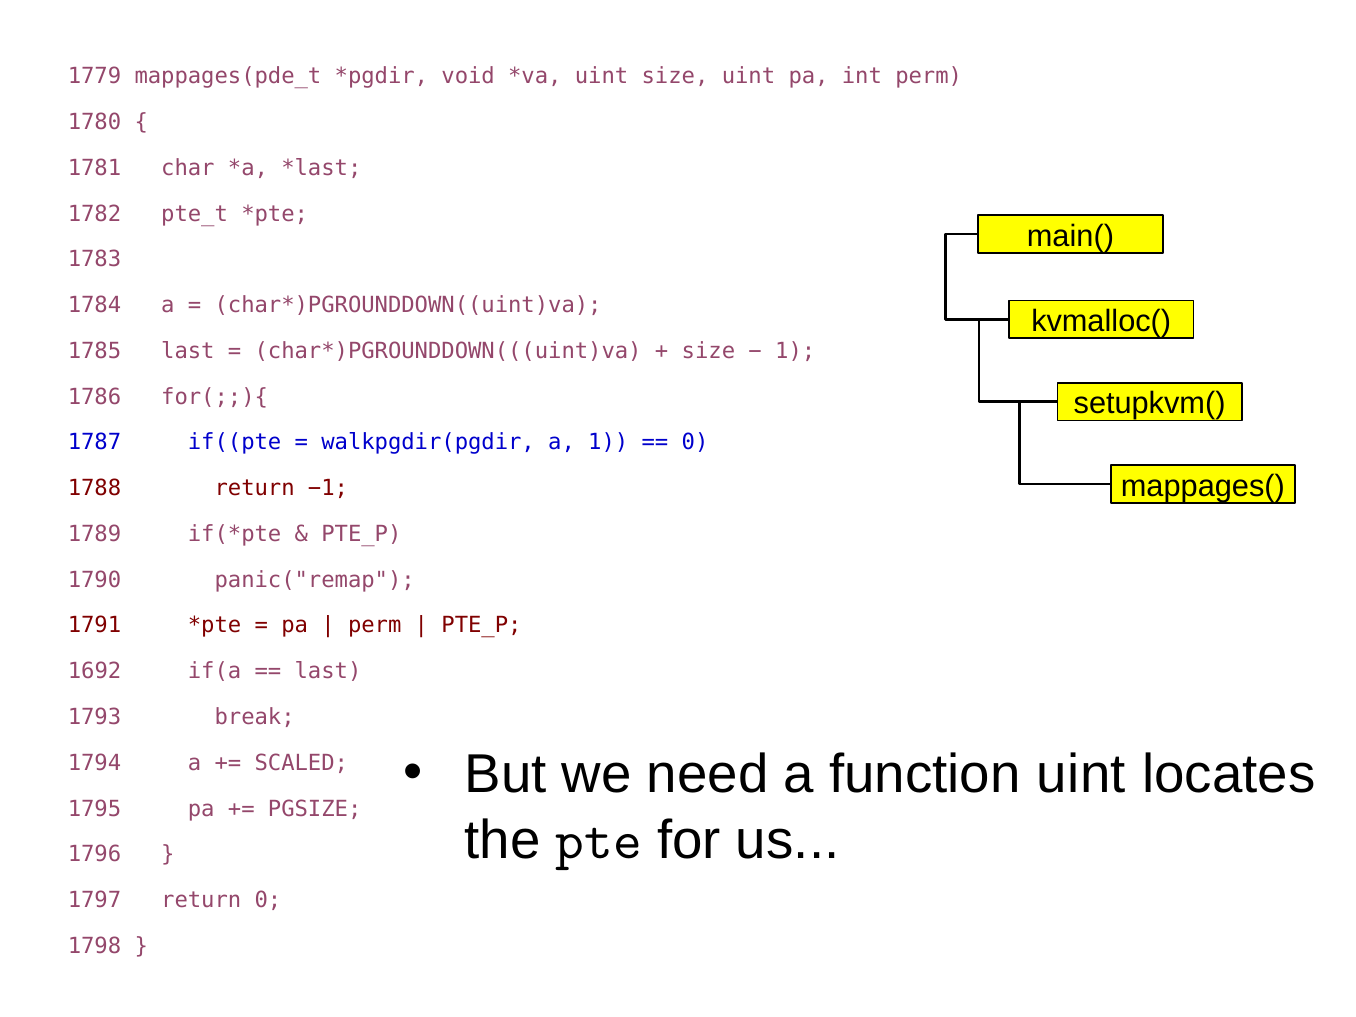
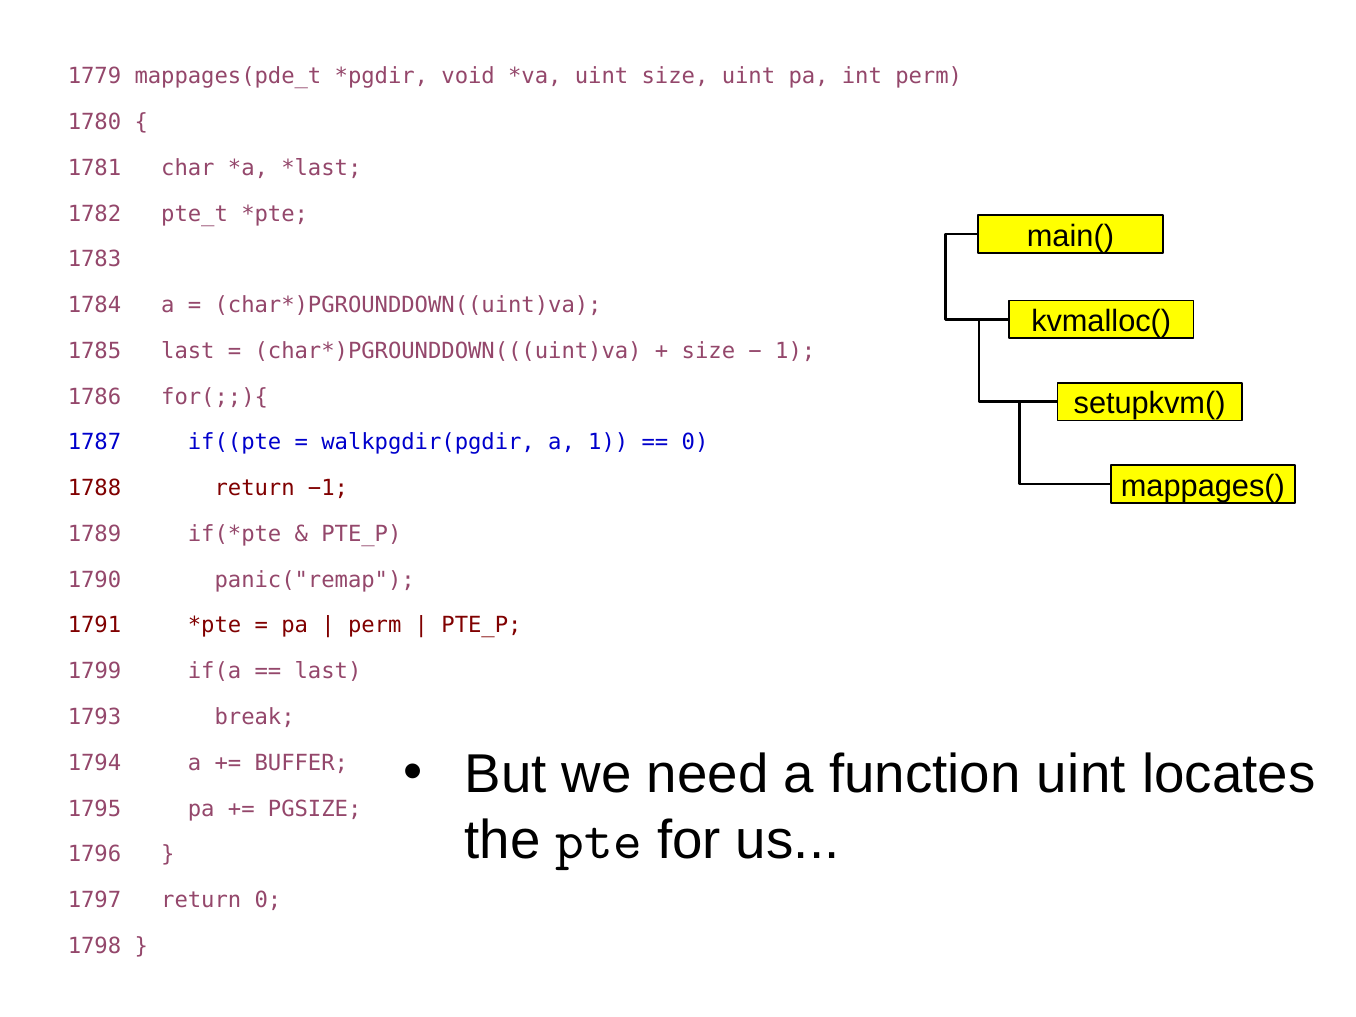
1692: 1692 -> 1799
SCALED: SCALED -> BUFFER
